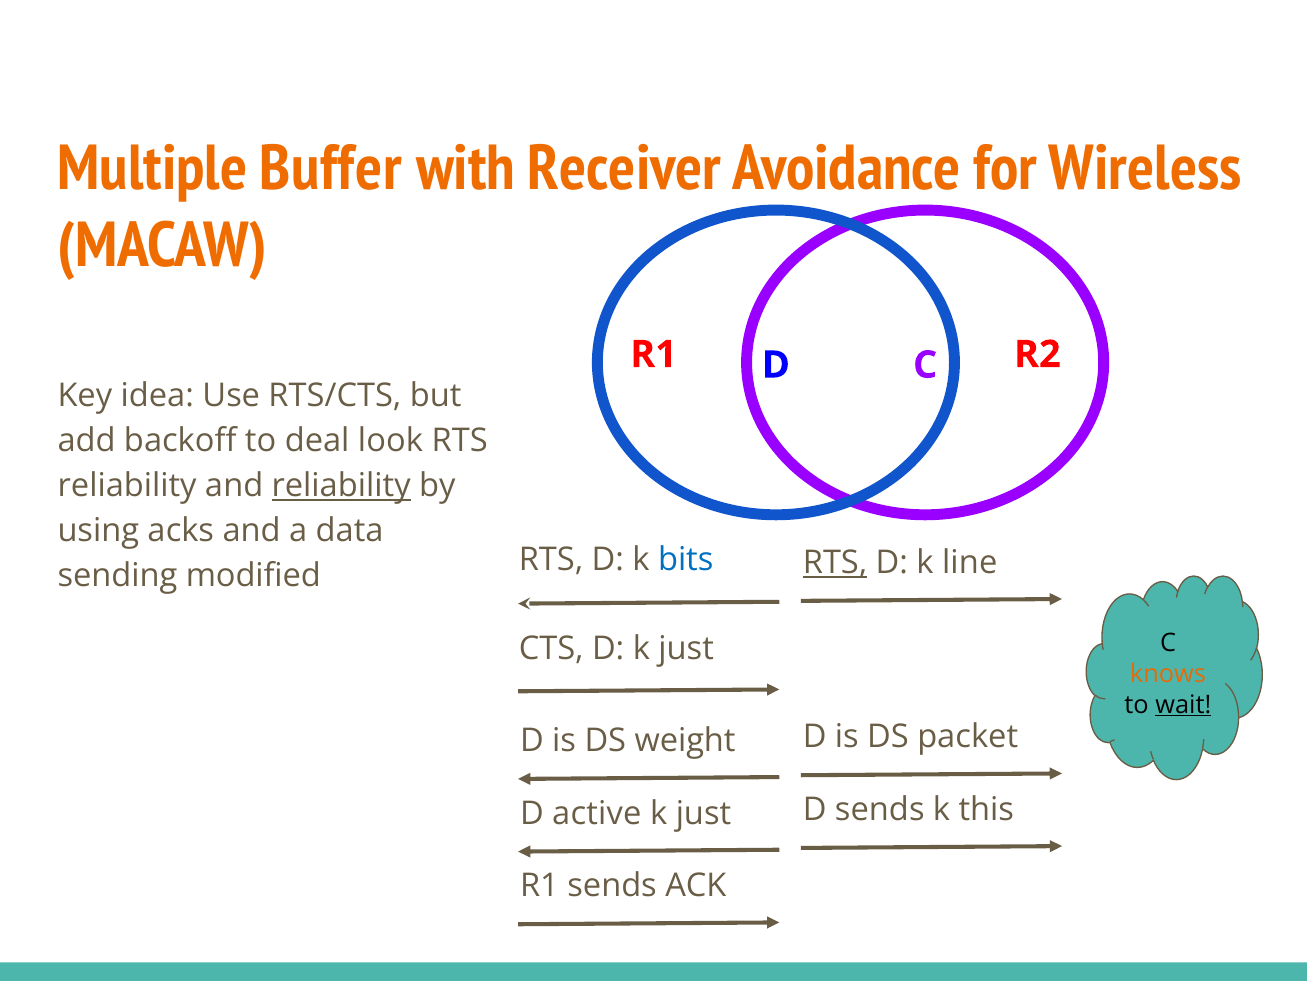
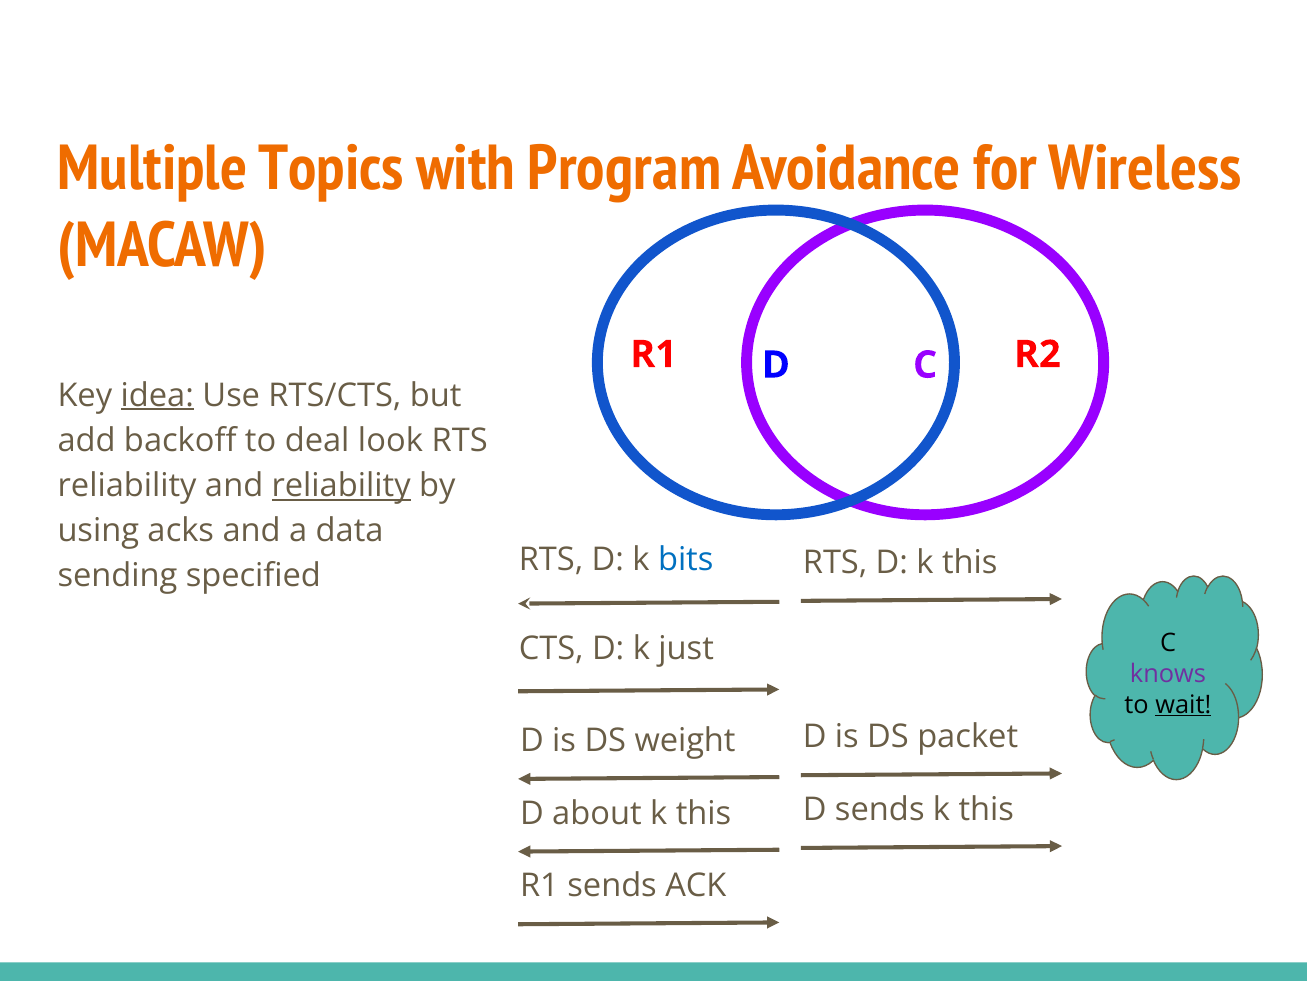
Buffer: Buffer -> Topics
Receiver: Receiver -> Program
idea underline: none -> present
RTS at (835, 562) underline: present -> none
D k line: line -> this
modified: modified -> specified
knows colour: orange -> purple
active: active -> about
just at (703, 813): just -> this
